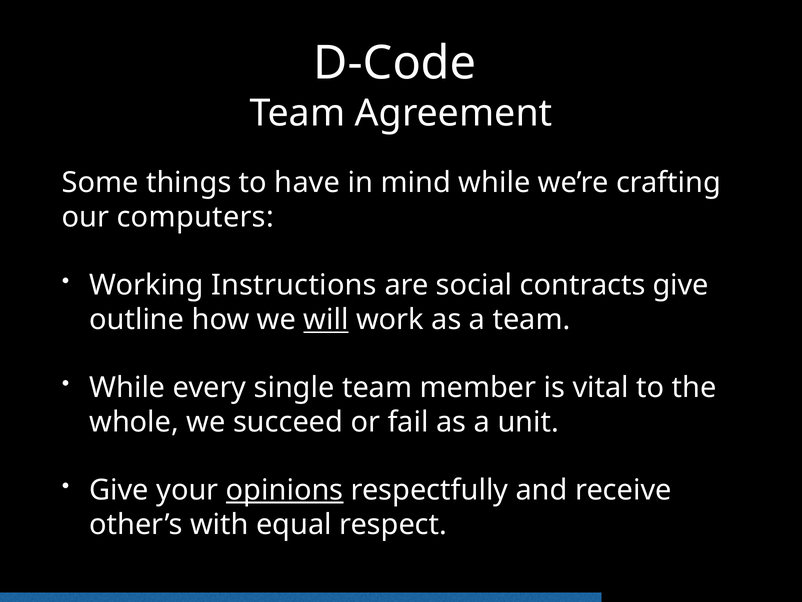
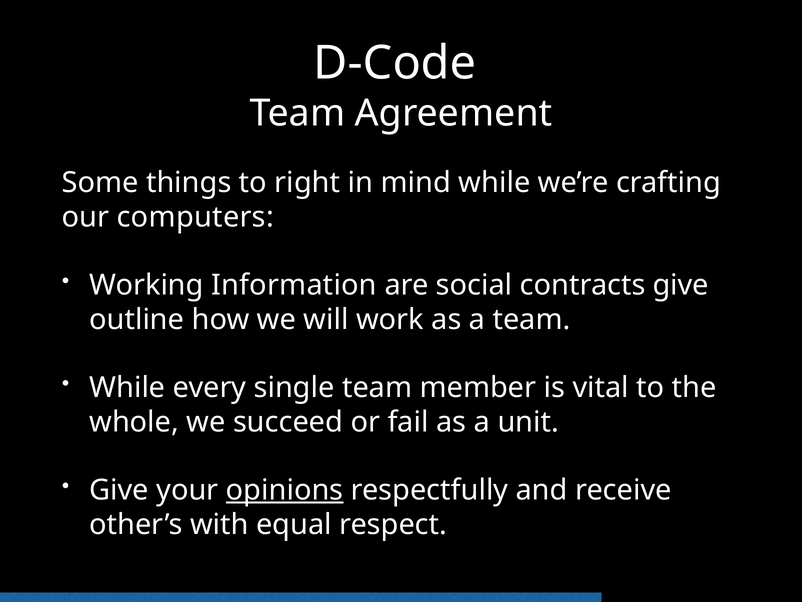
have: have -> right
Instructions: Instructions -> Information
will underline: present -> none
